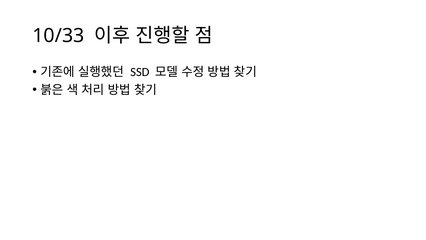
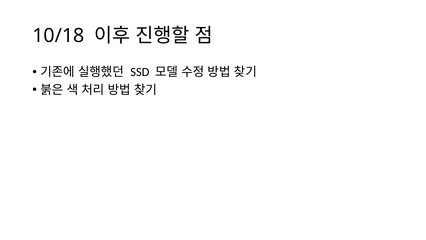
10/33: 10/33 -> 10/18
